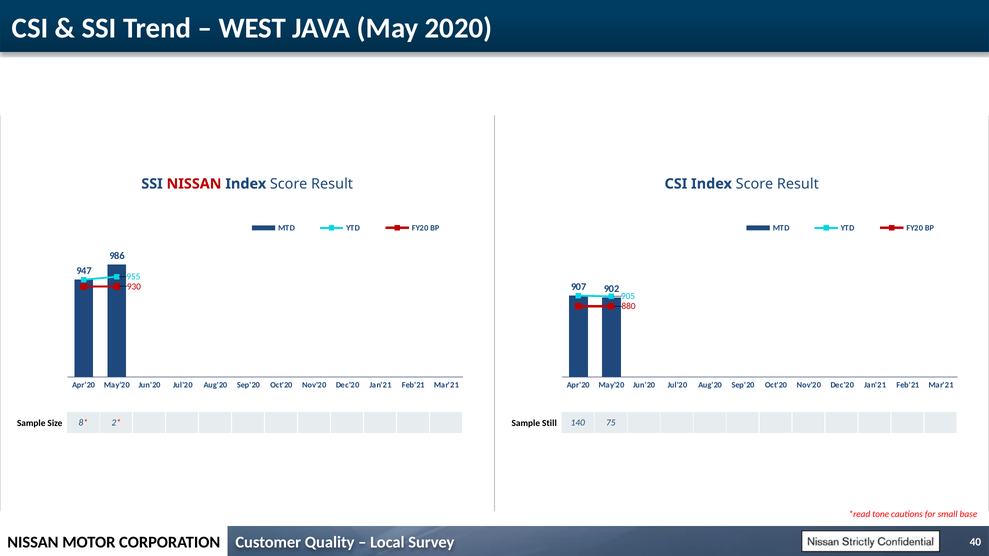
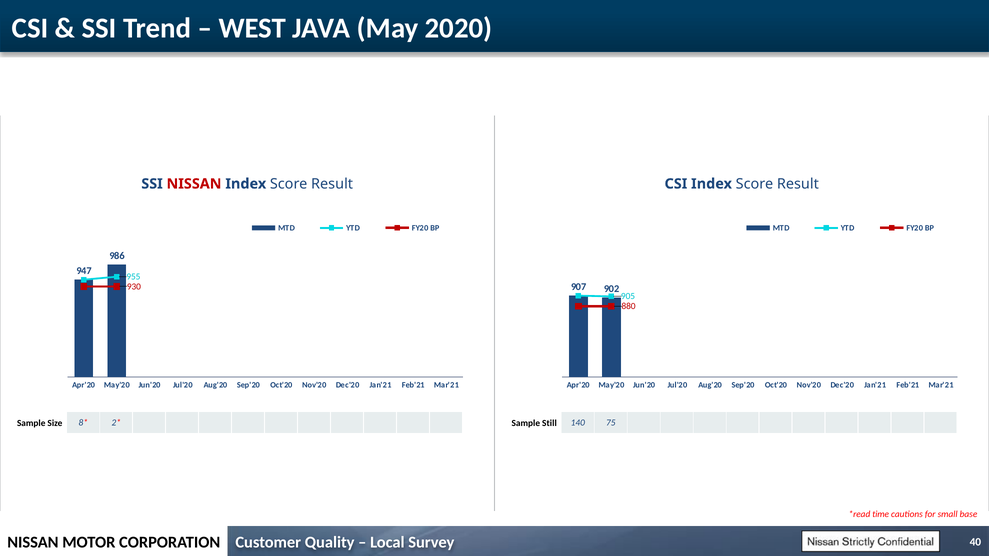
tone: tone -> time
